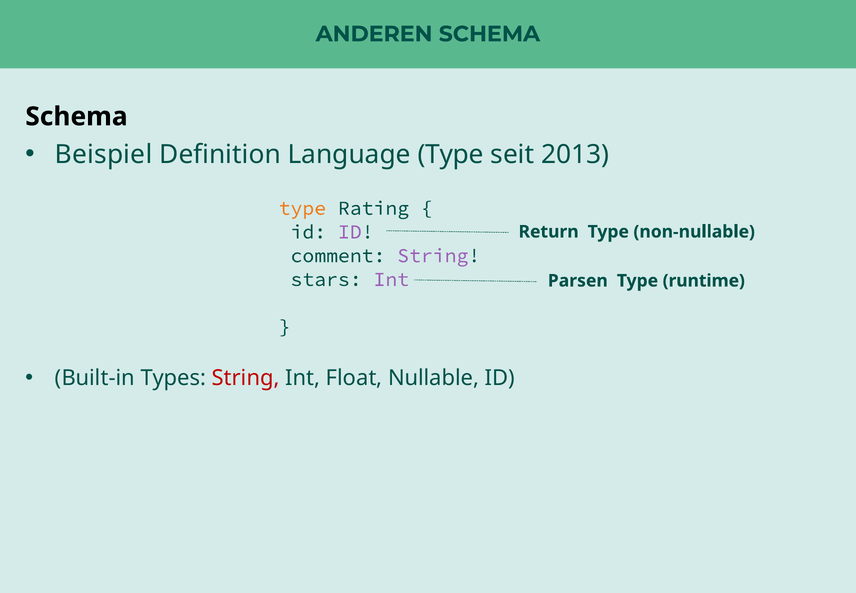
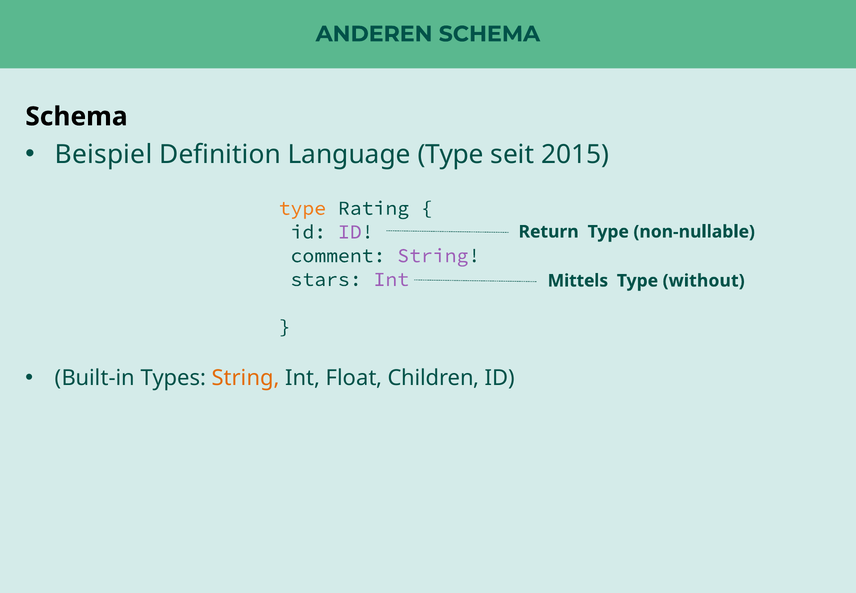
2013: 2013 -> 2015
Parsen: Parsen -> Mittels
runtime: runtime -> without
String at (246, 378) colour: red -> orange
Nullable: Nullable -> Children
